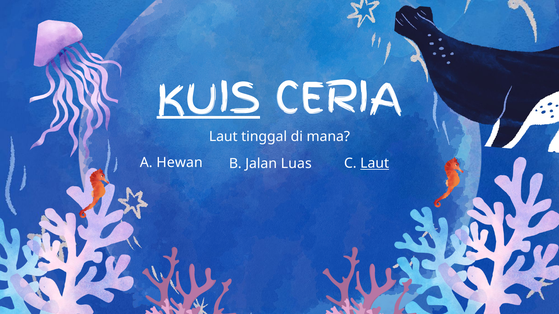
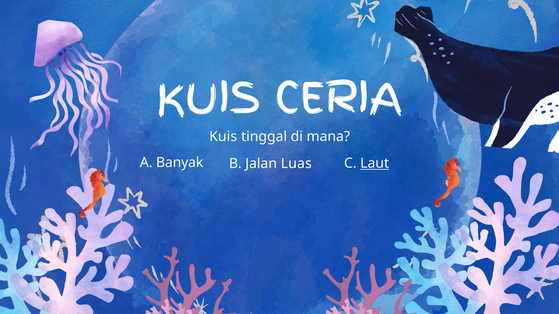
KUIS at (208, 99) underline: present -> none
Laut at (223, 137): Laut -> Kuis
Hewan: Hewan -> Banyak
